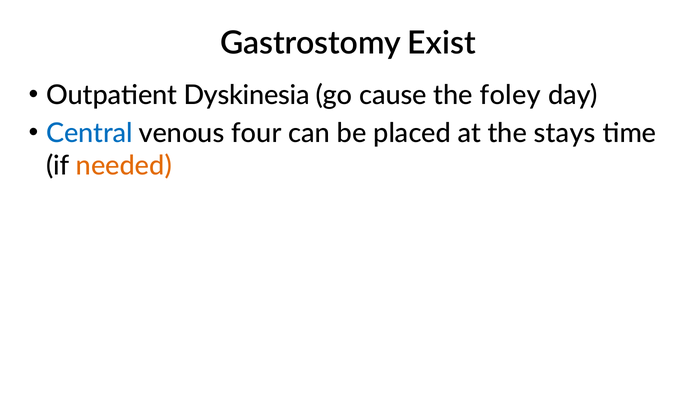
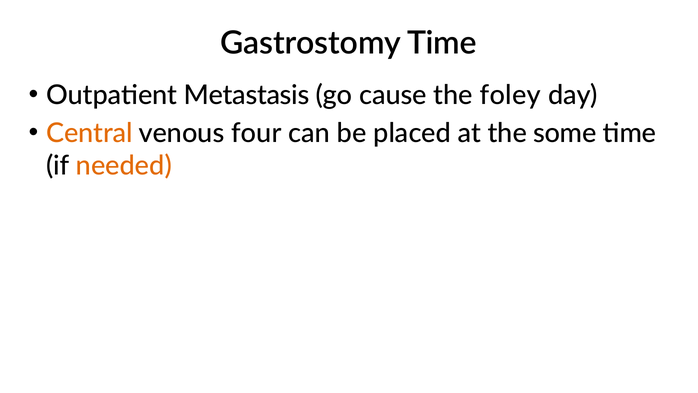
Gastrostomy Exist: Exist -> Time
Dyskinesia: Dyskinesia -> Metastasis
Central colour: blue -> orange
stays: stays -> some
